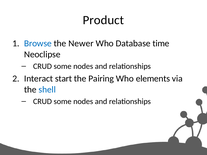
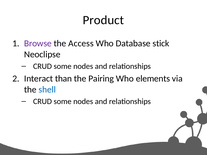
Browse colour: blue -> purple
Newer: Newer -> Access
time: time -> stick
start: start -> than
